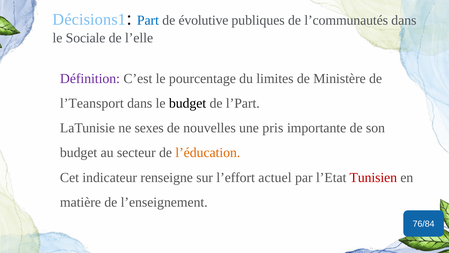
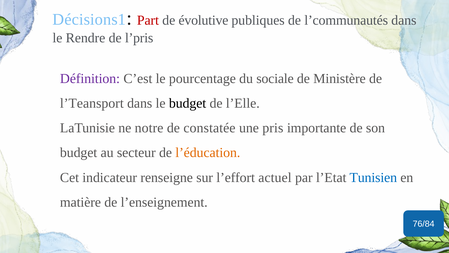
Part colour: blue -> red
Sociale: Sociale -> Rendre
l’elle: l’elle -> l’pris
limites: limites -> sociale
l’Part: l’Part -> l’Elle
sexes: sexes -> notre
nouvelles: nouvelles -> constatée
Tunisien colour: red -> blue
